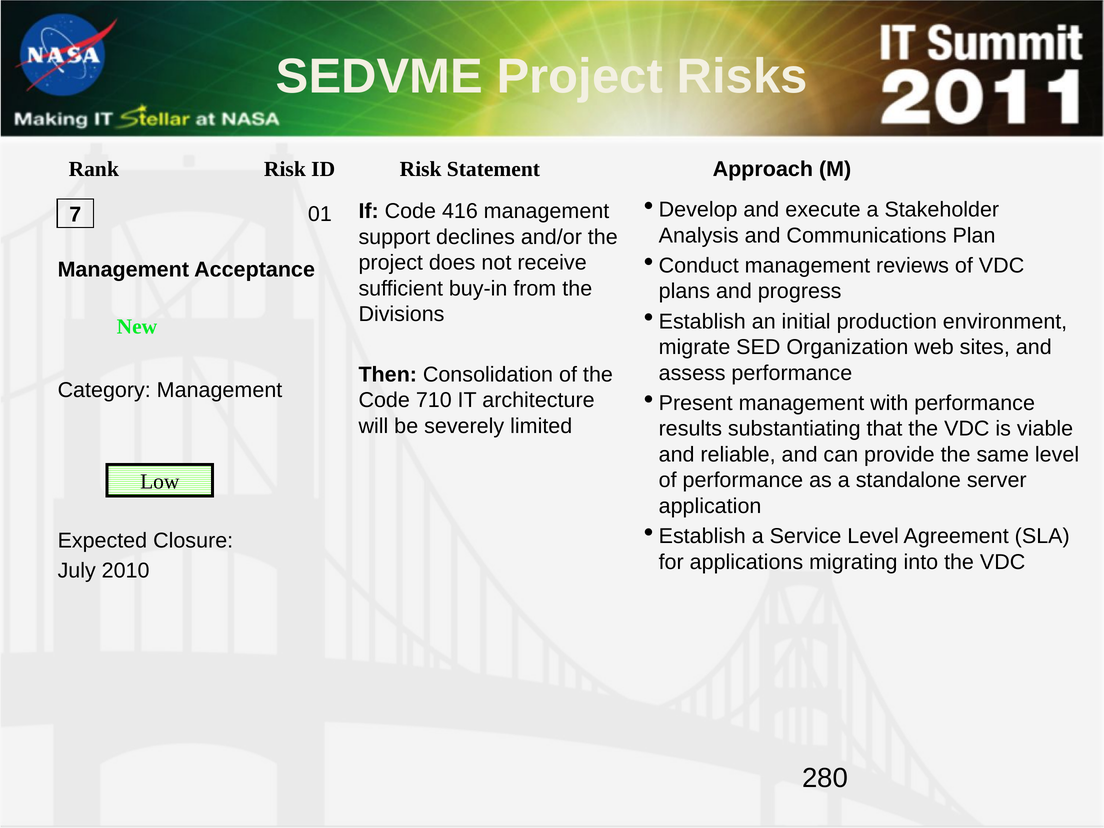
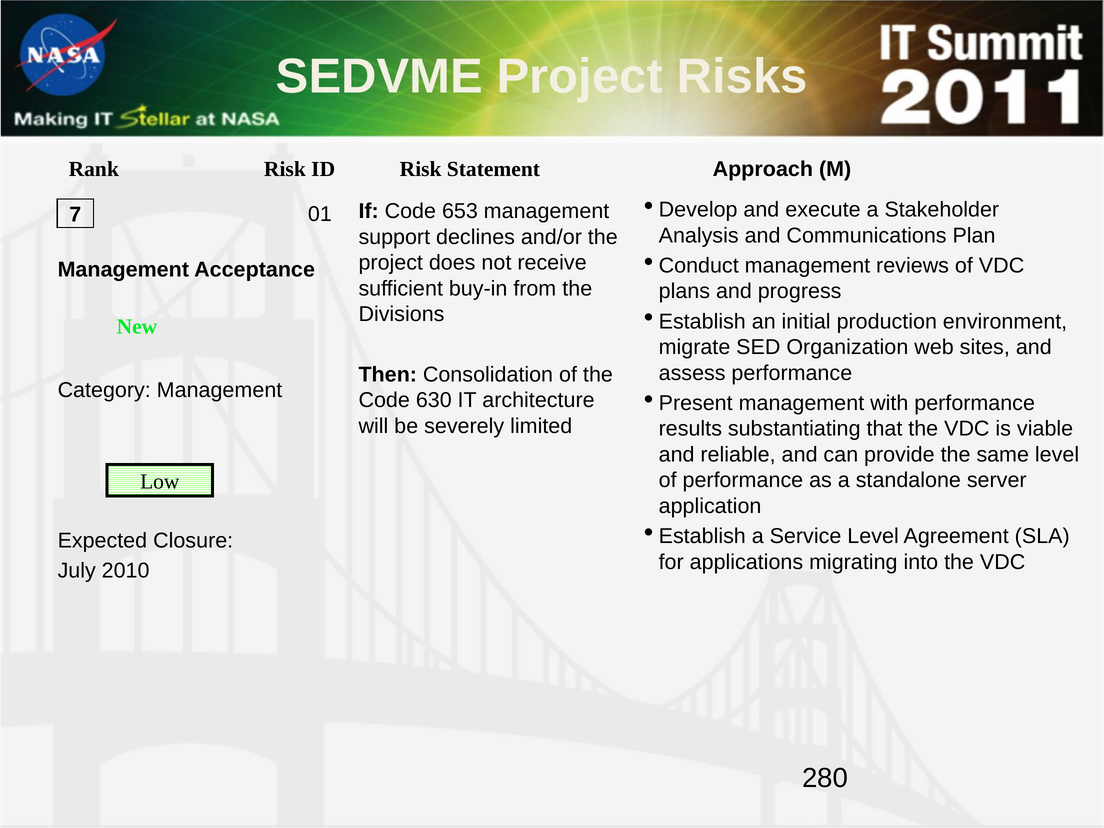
416: 416 -> 653
710: 710 -> 630
